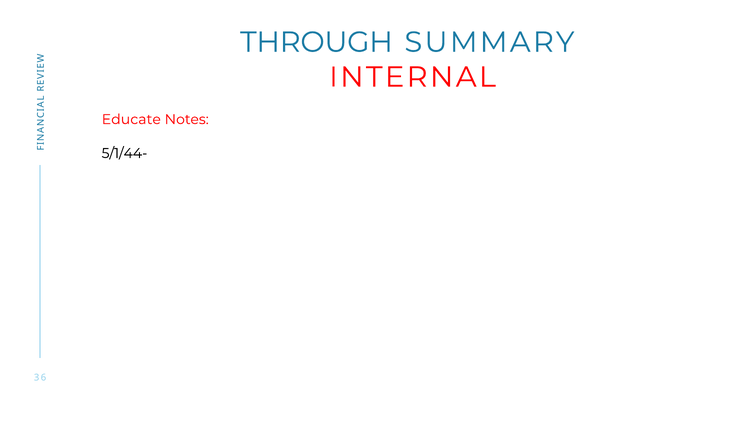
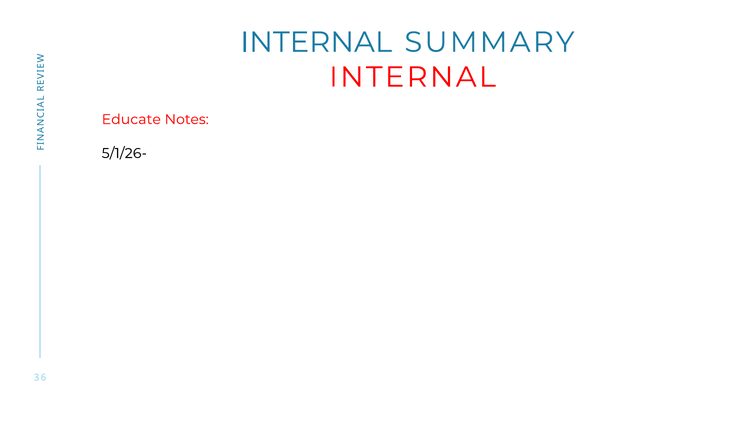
THROUGH at (316, 42): THROUGH -> INTERNAL
5/1/44-: 5/1/44- -> 5/1/26-
